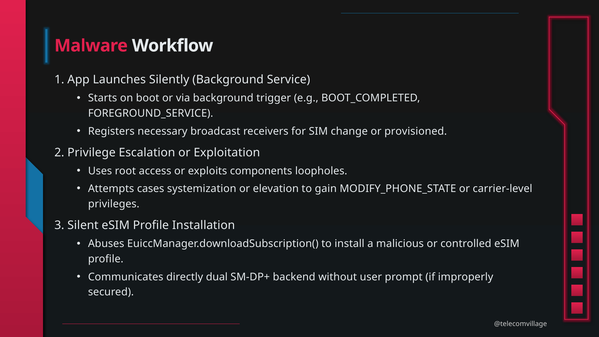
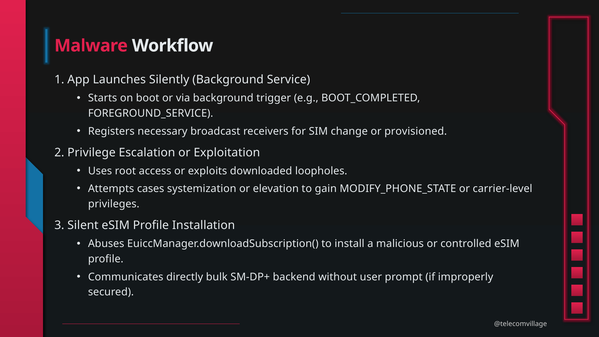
components: components -> downloaded
dual: dual -> bulk
